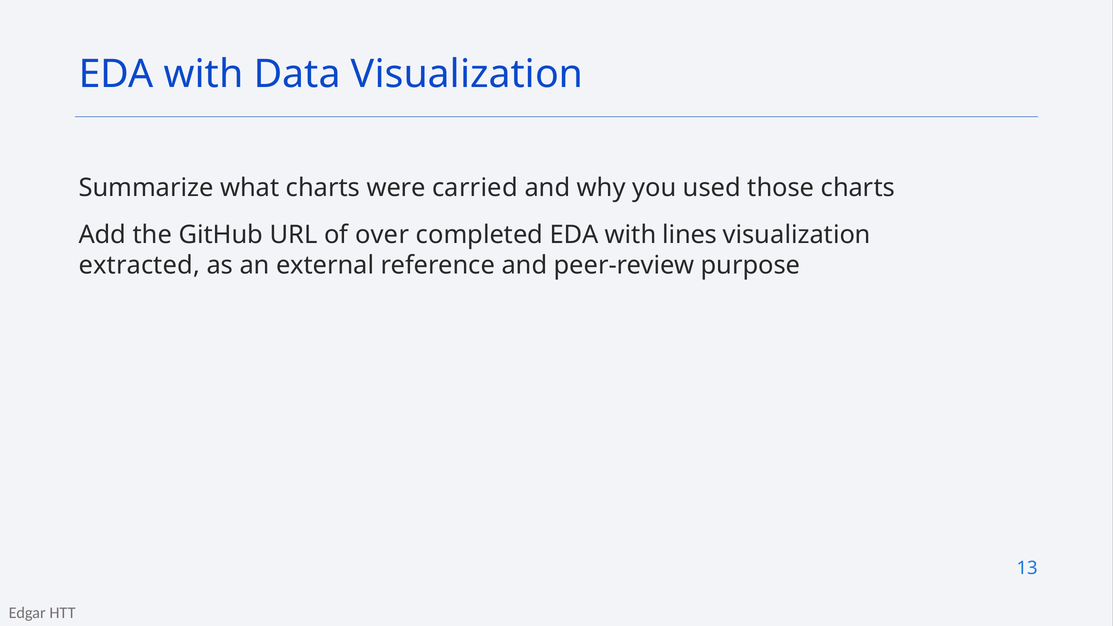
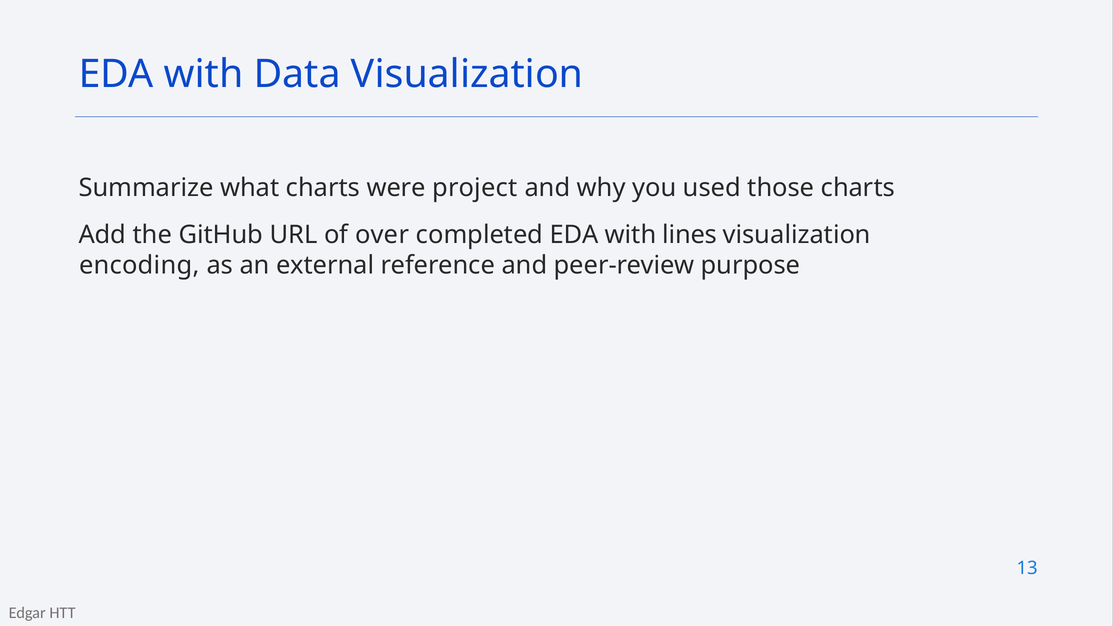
carried: carried -> project
extracted: extracted -> encoding
